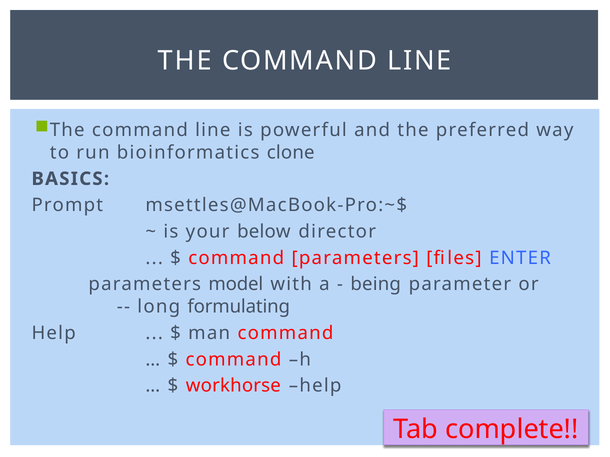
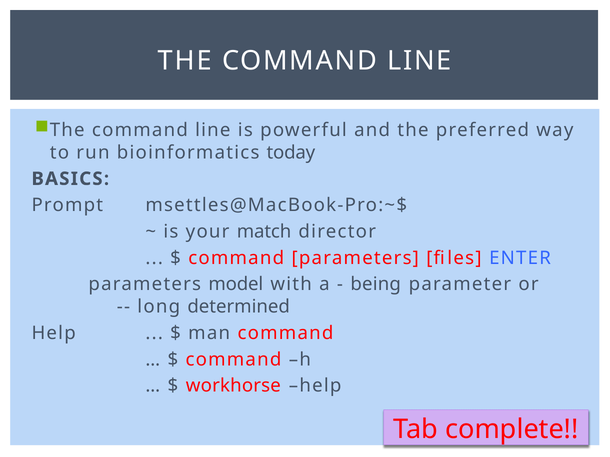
clone: clone -> today
below: below -> match
formulating: formulating -> determined
